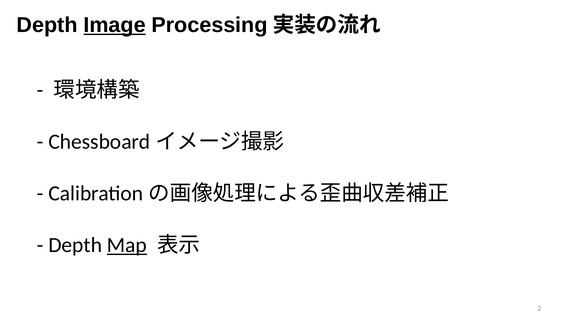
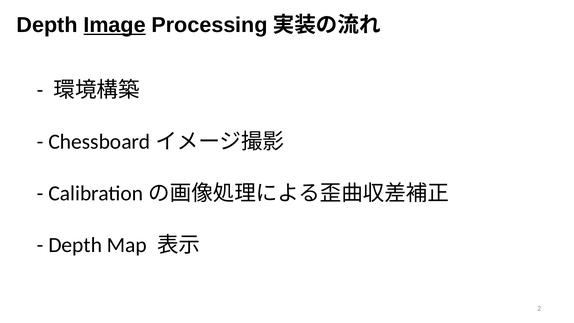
Map underline: present -> none
